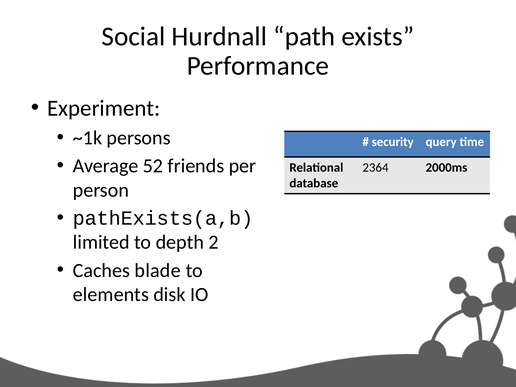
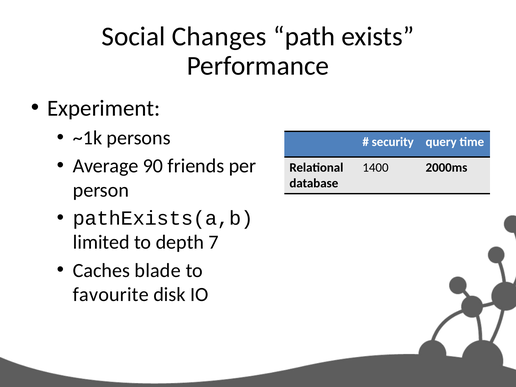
Hurdnall: Hurdnall -> Changes
52: 52 -> 90
2364: 2364 -> 1400
2: 2 -> 7
elements: elements -> favourite
